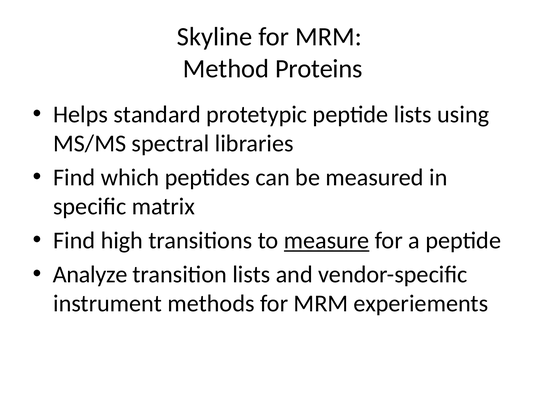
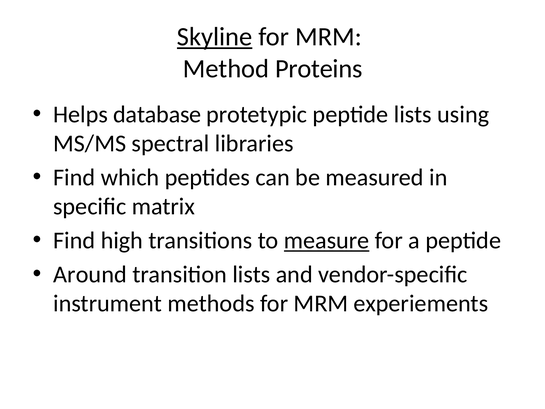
Skyline underline: none -> present
standard: standard -> database
Analyze: Analyze -> Around
